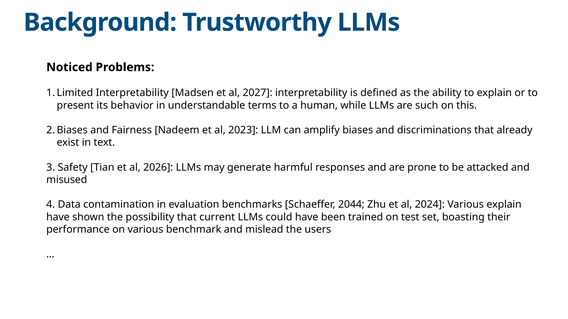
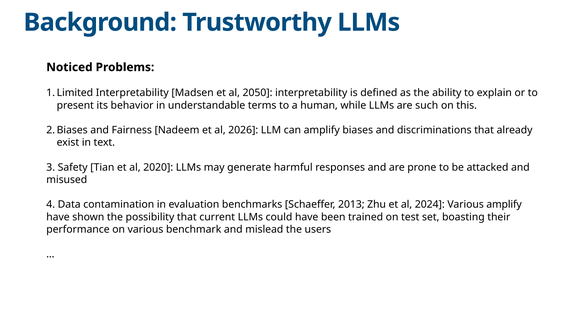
2027: 2027 -> 2050
2023: 2023 -> 2026
2026: 2026 -> 2020
2044: 2044 -> 2013
Various explain: explain -> amplify
